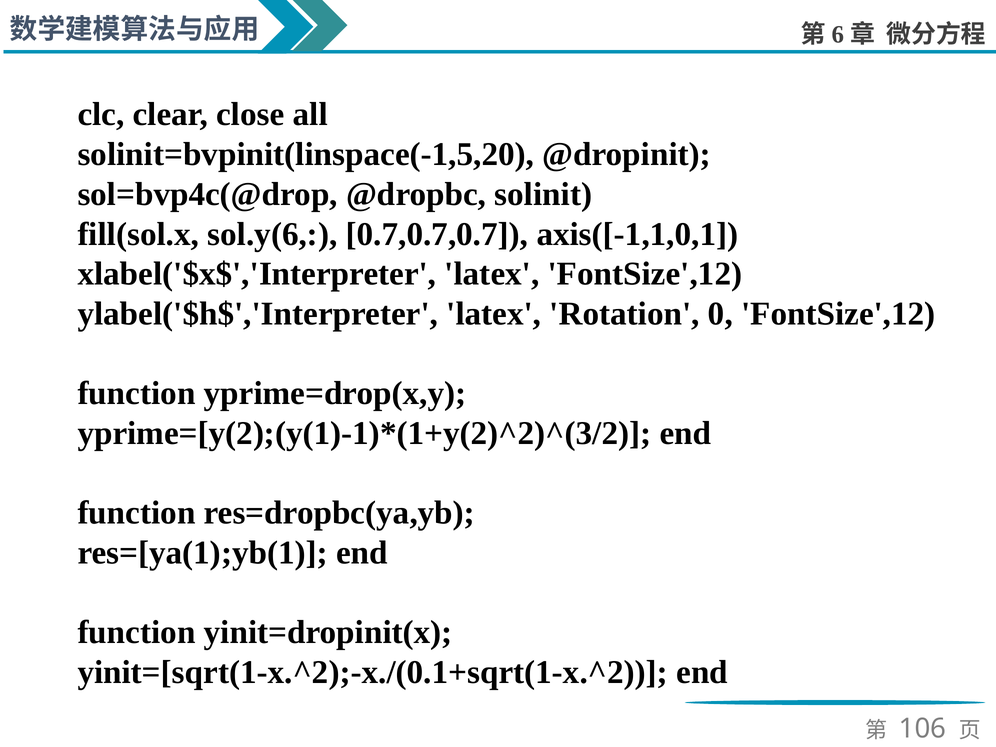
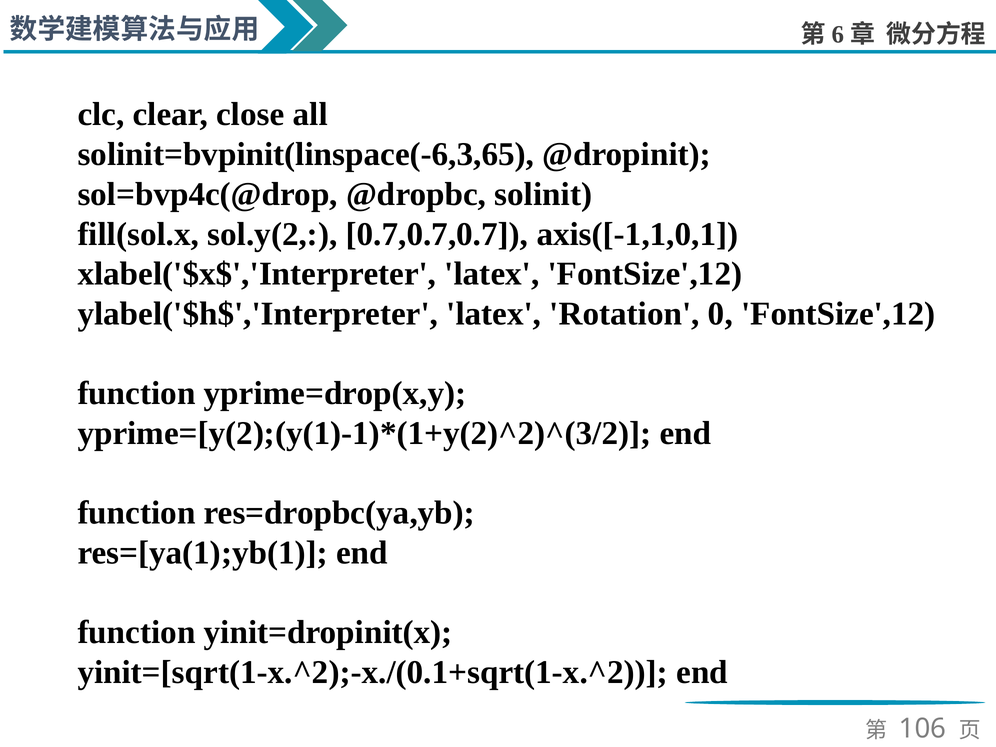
solinit=bvpinit(linspace(-1,5,20: solinit=bvpinit(linspace(-1,5,20 -> solinit=bvpinit(linspace(-6,3,65
sol.y(6: sol.y(6 -> sol.y(2
